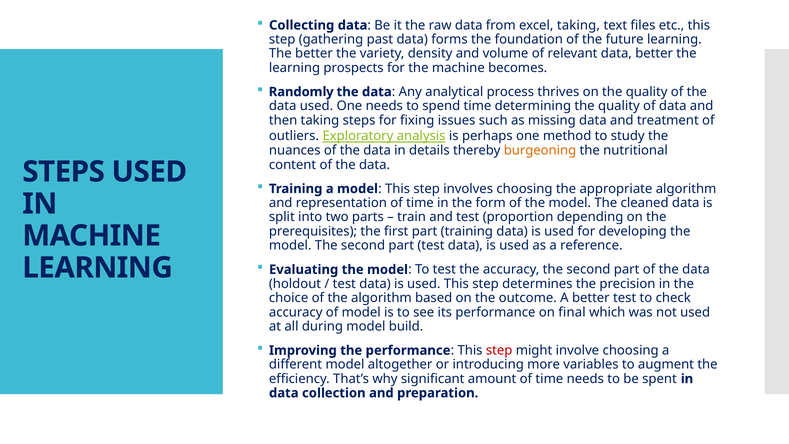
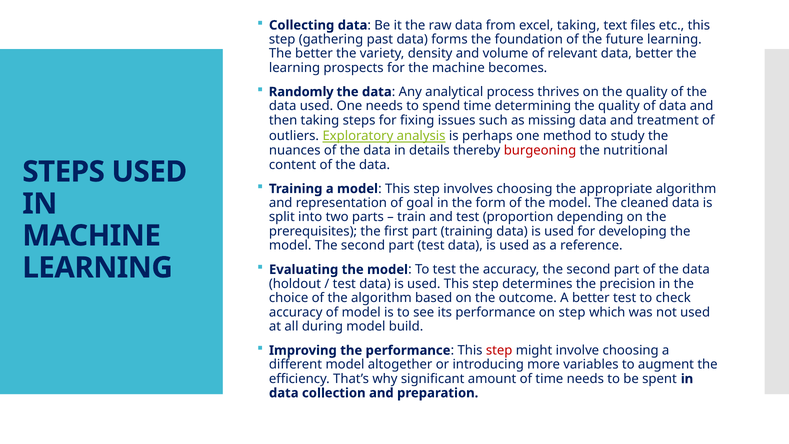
burgeoning colour: orange -> red
representation of time: time -> goal
on final: final -> step
